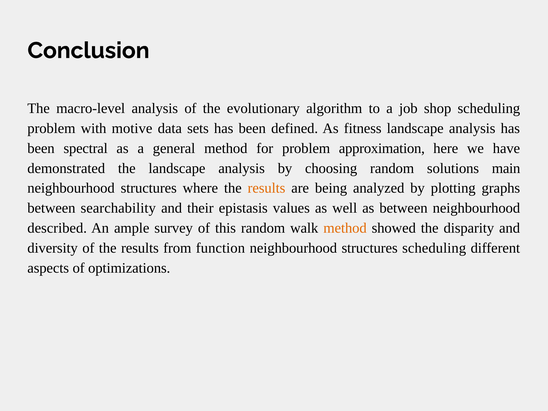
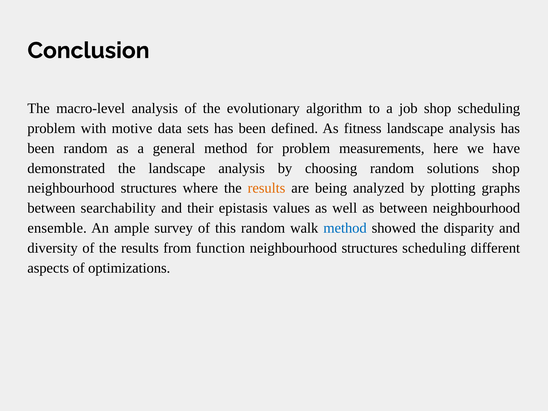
been spectral: spectral -> random
approximation: approximation -> measurements
solutions main: main -> shop
described: described -> ensemble
method at (345, 228) colour: orange -> blue
